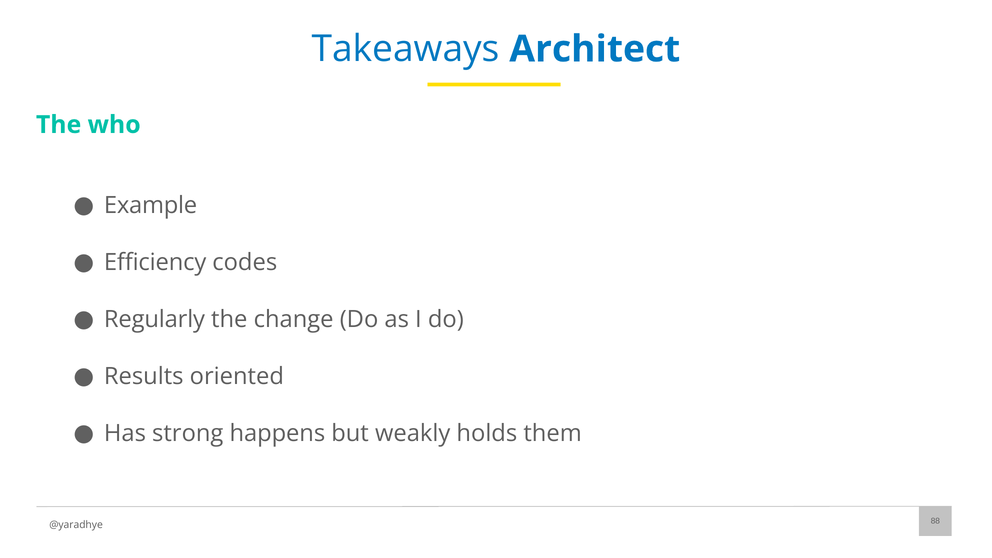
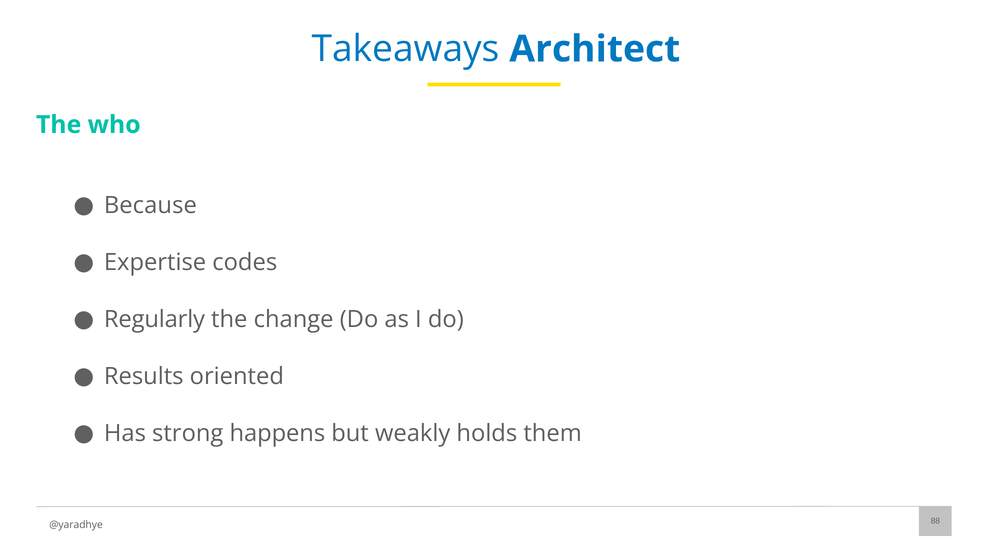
Example: Example -> Because
Efficiency: Efficiency -> Expertise
